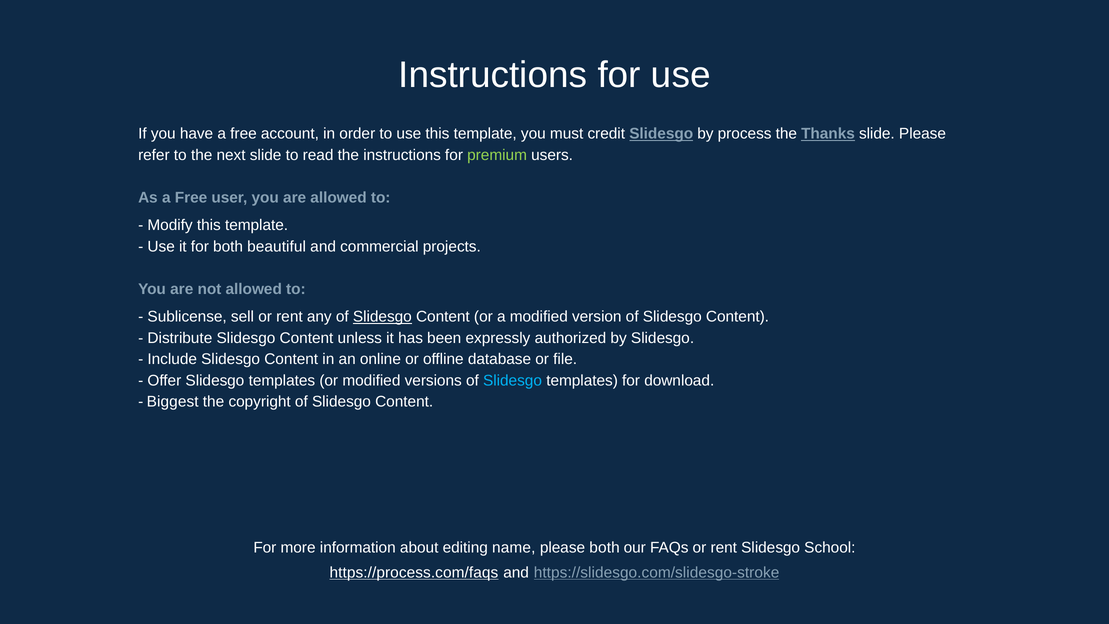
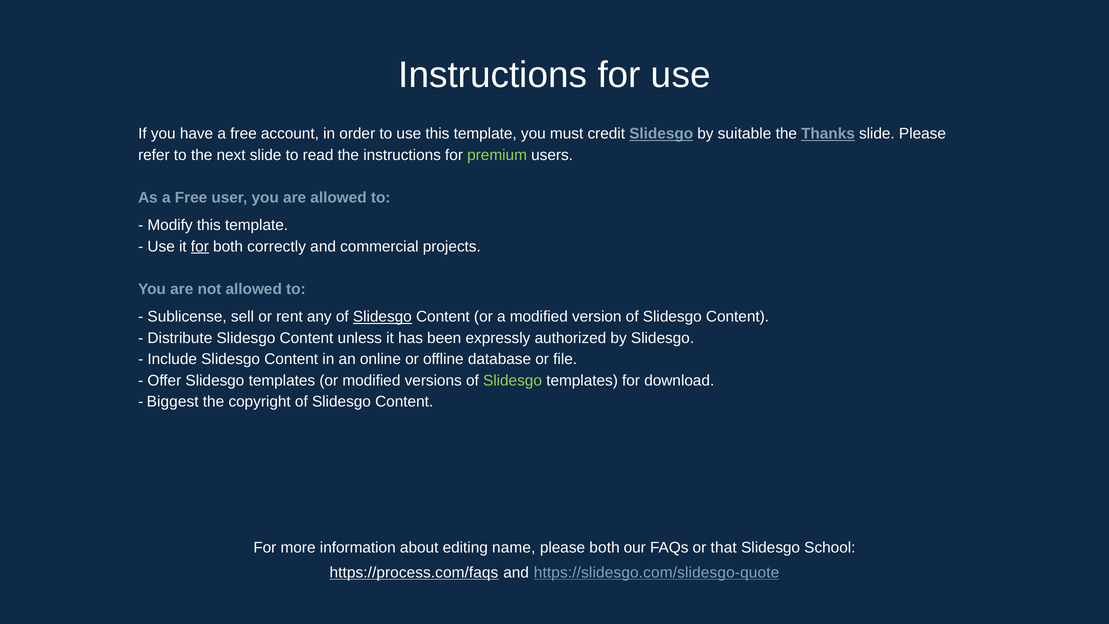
process: process -> suitable
for at (200, 246) underline: none -> present
beautiful: beautiful -> correctly
Slidesgo at (512, 380) colour: light blue -> light green
FAQs or rent: rent -> that
https://slidesgo.com/slidesgo-stroke: https://slidesgo.com/slidesgo-stroke -> https://slidesgo.com/slidesgo-quote
